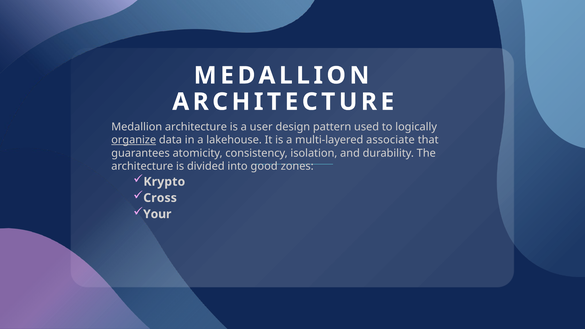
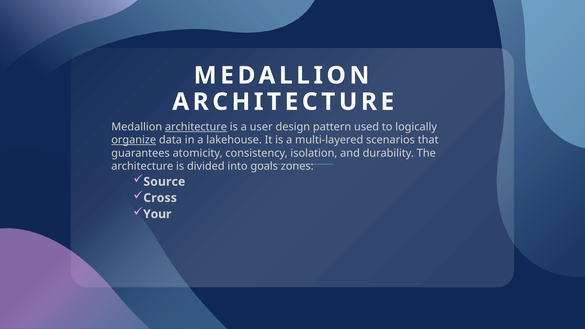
architecture at (196, 127) underline: none -> present
associate: associate -> scenarios
good: good -> goals
Krypto: Krypto -> Source
